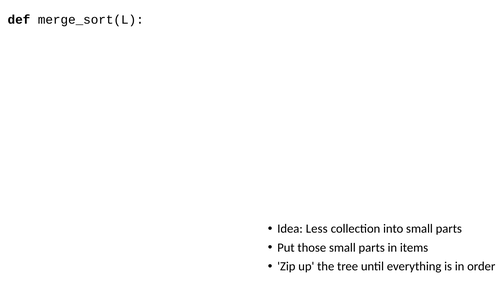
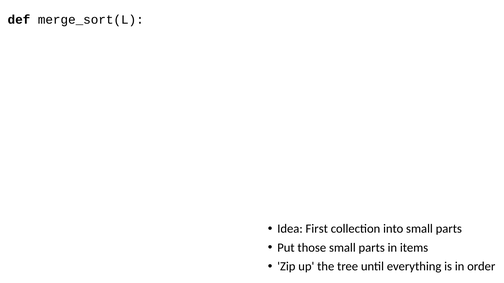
Less: Less -> First
